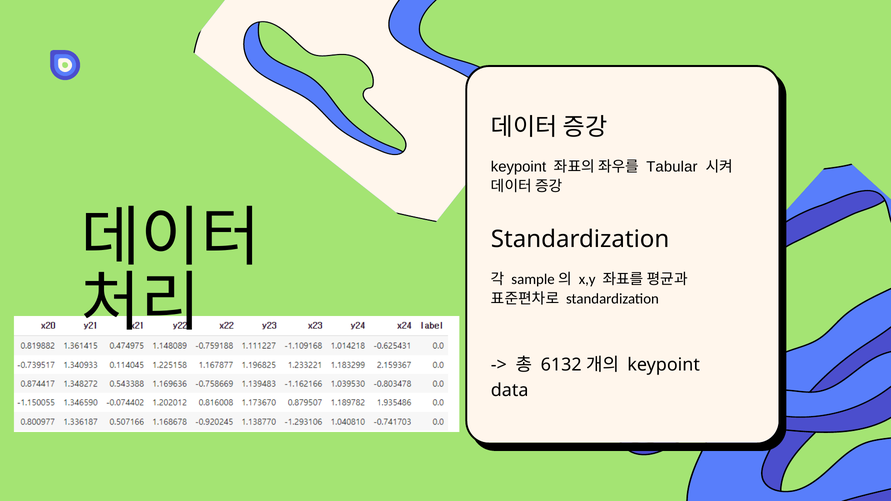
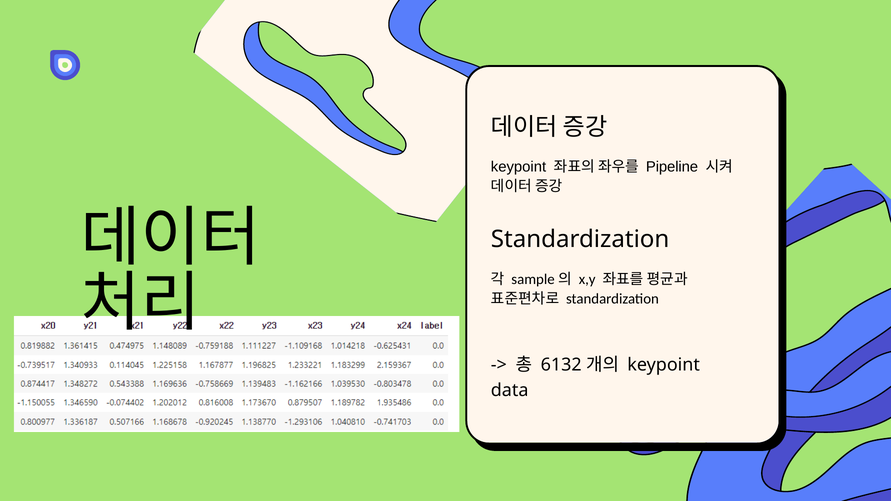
Tabular: Tabular -> Pipeline
